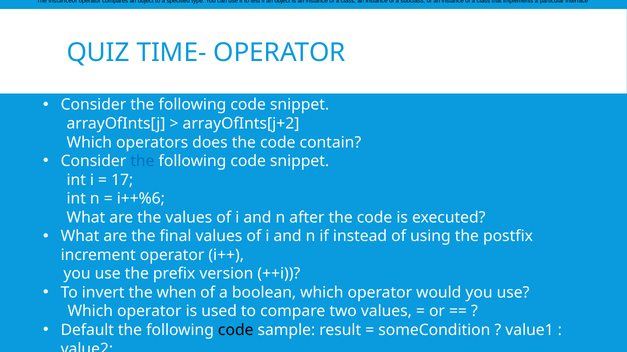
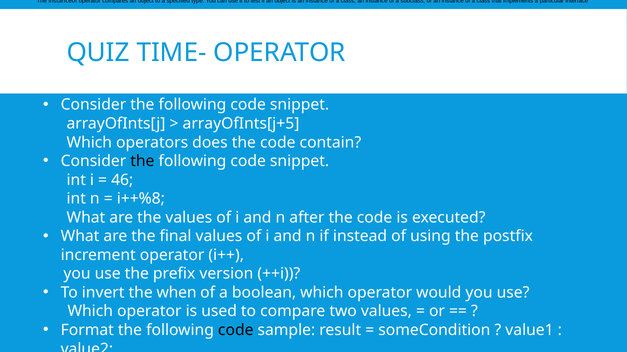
arrayOfInts[j+2: arrayOfInts[j+2 -> arrayOfInts[j+5
the at (142, 161) colour: blue -> black
17: 17 -> 46
i++%6: i++%6 -> i++%8
Default: Default -> Format
